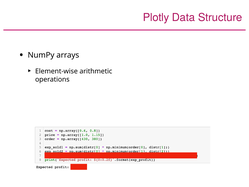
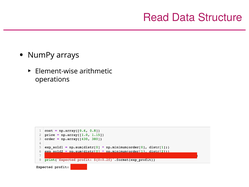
Plotly: Plotly -> Read
